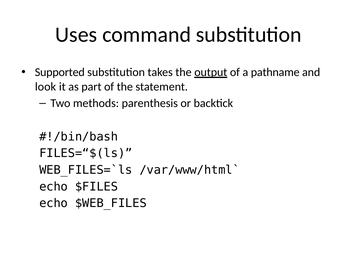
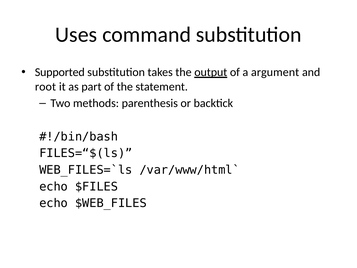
pathname: pathname -> argument
look: look -> root
